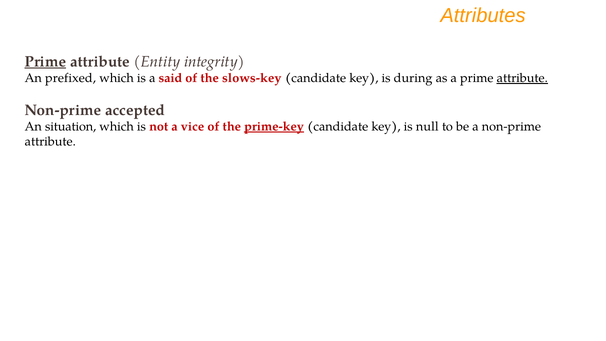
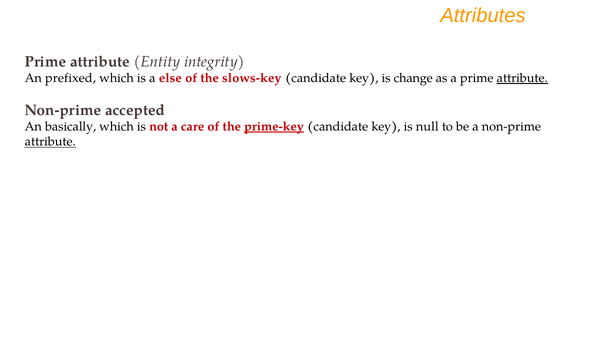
Prime at (45, 62) underline: present -> none
said: said -> else
during: during -> change
situation: situation -> basically
vice: vice -> care
attribute at (50, 142) underline: none -> present
